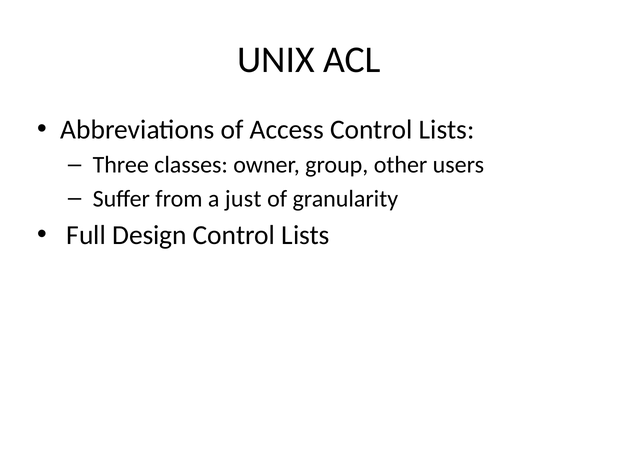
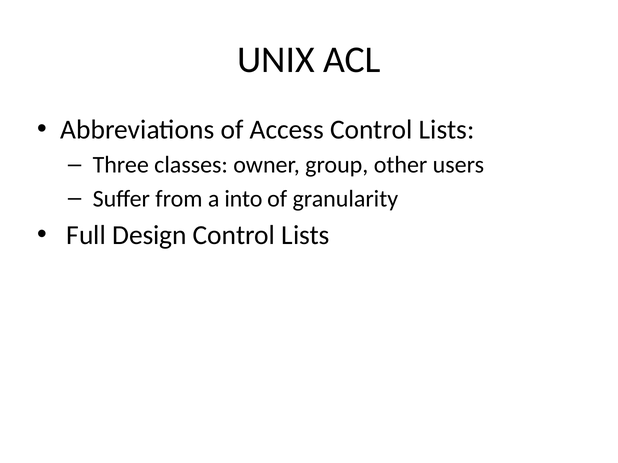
just: just -> into
